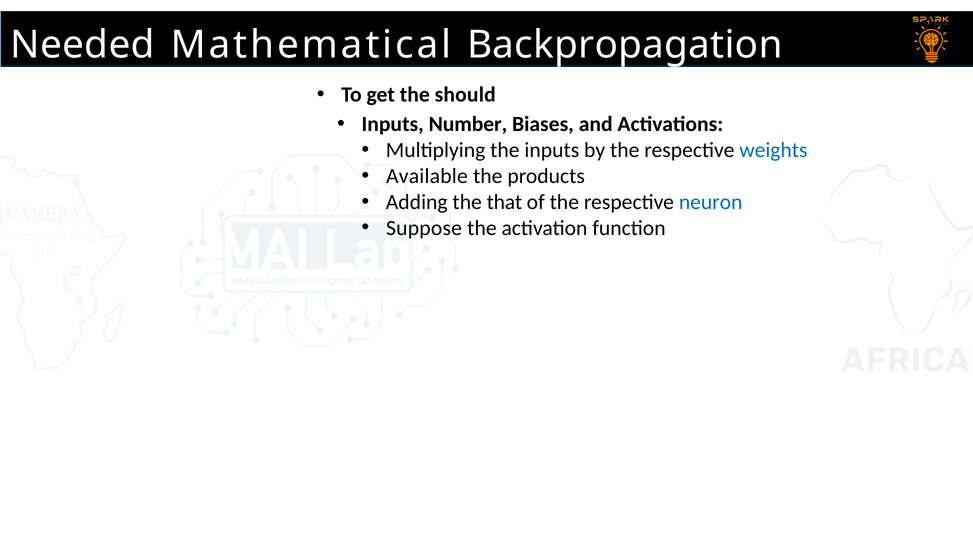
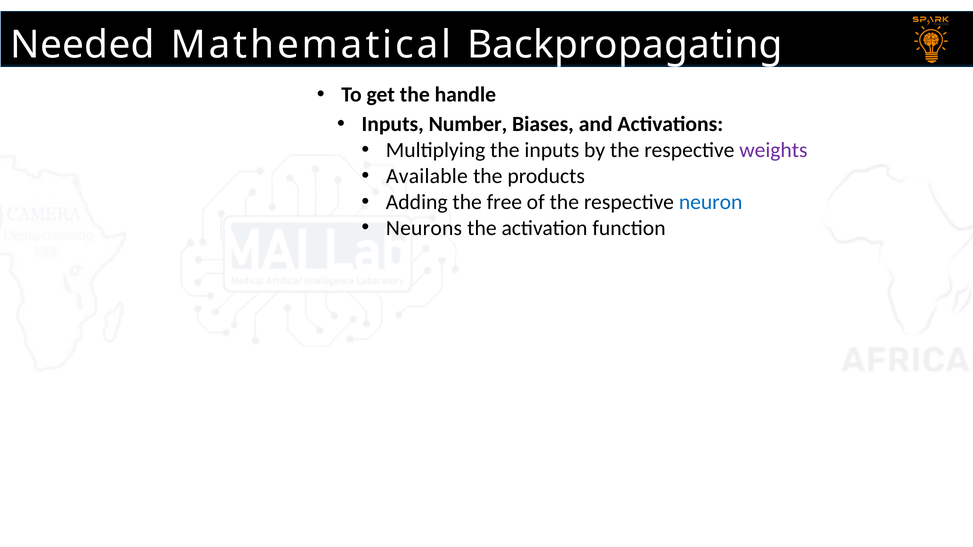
Backpropagation: Backpropagation -> Backpropagating
should: should -> handle
weights colour: blue -> purple
that: that -> free
Suppose: Suppose -> Neurons
